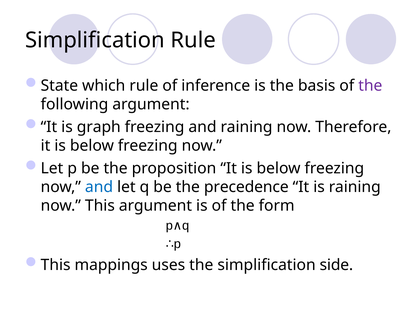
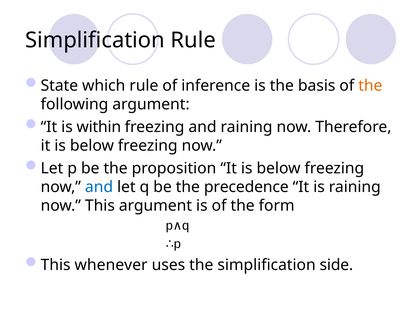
the at (370, 86) colour: purple -> orange
graph: graph -> within
mappings: mappings -> whenever
